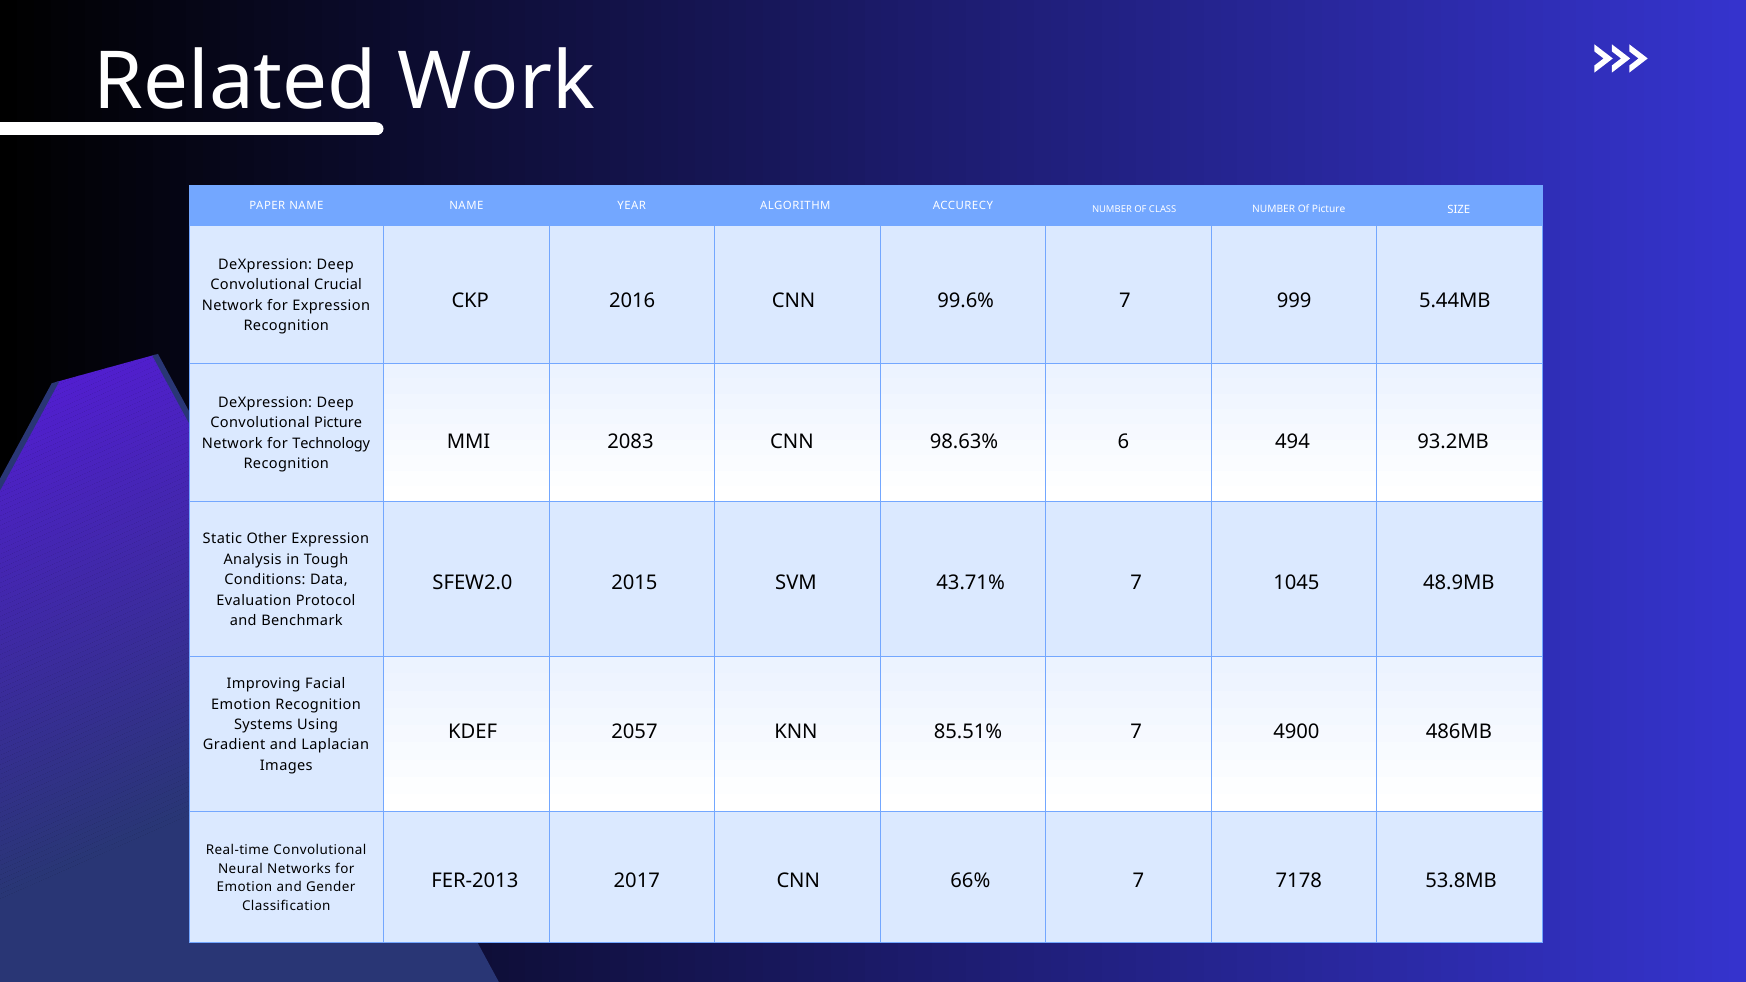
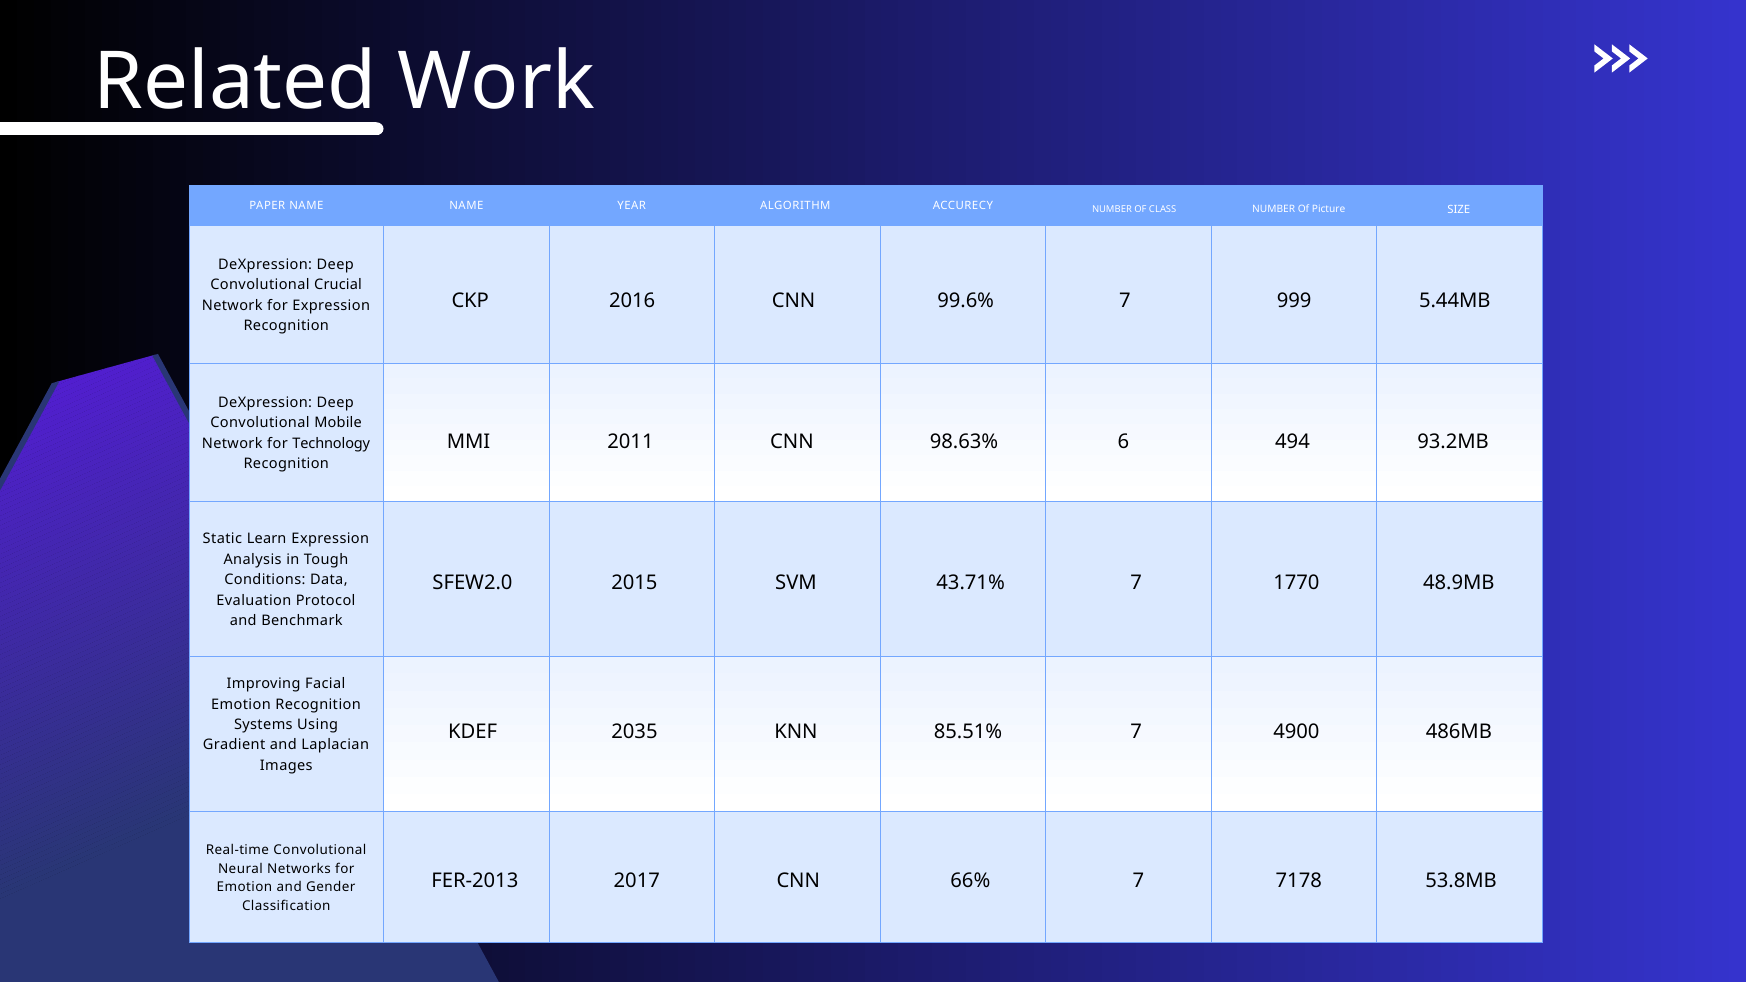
Convolutional Picture: Picture -> Mobile
2083: 2083 -> 2011
Other: Other -> Learn
1045: 1045 -> 1770
2057: 2057 -> 2035
